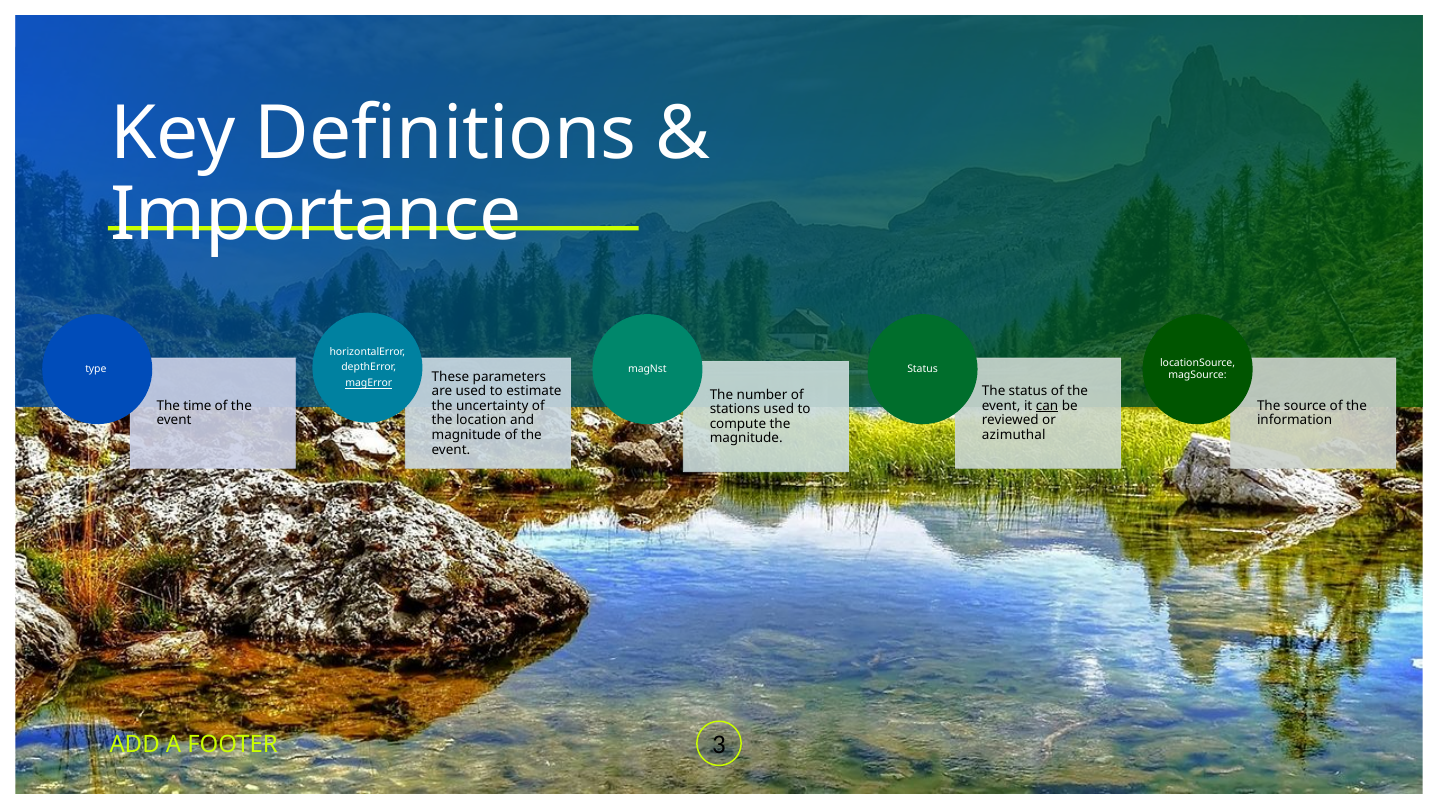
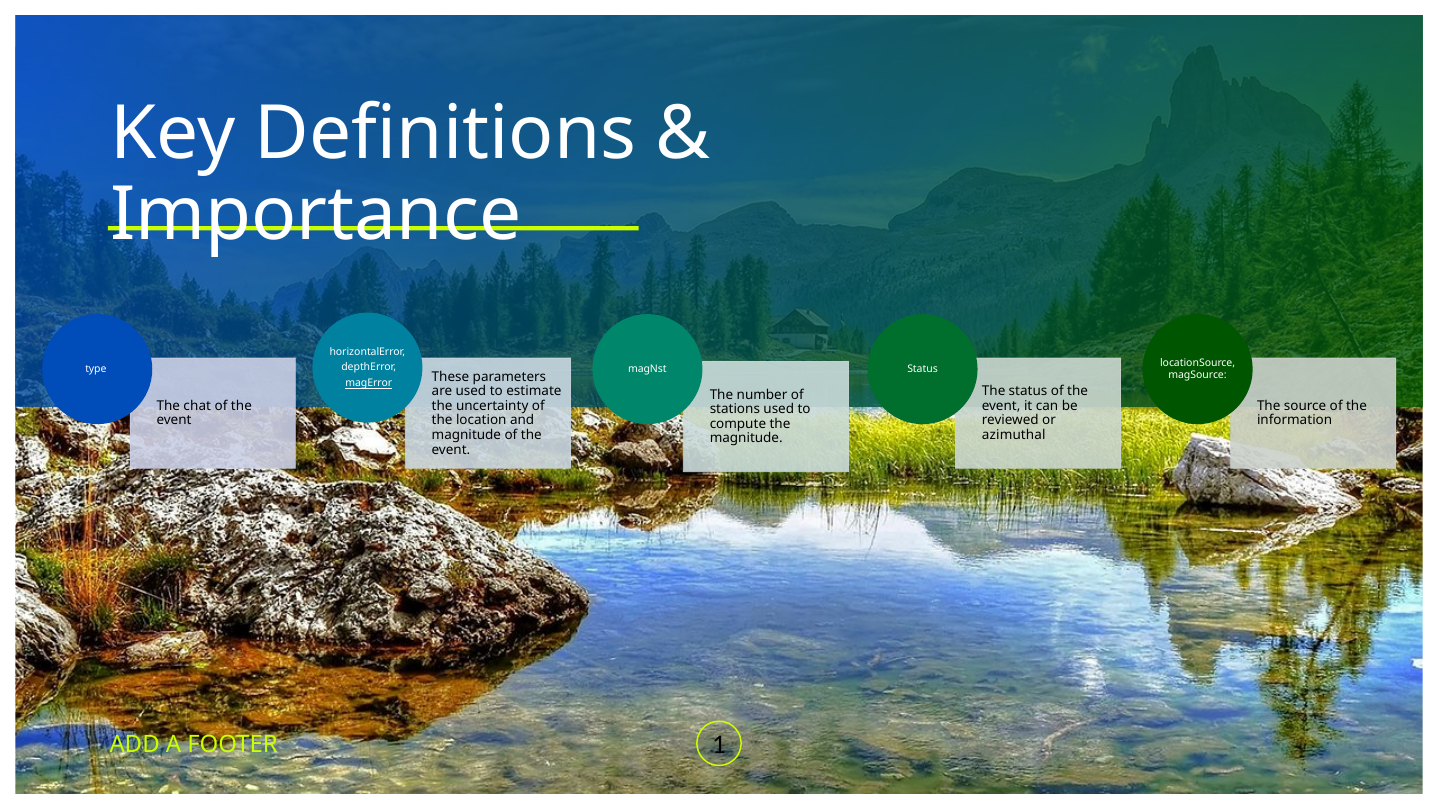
time: time -> chat
can underline: present -> none
3: 3 -> 1
